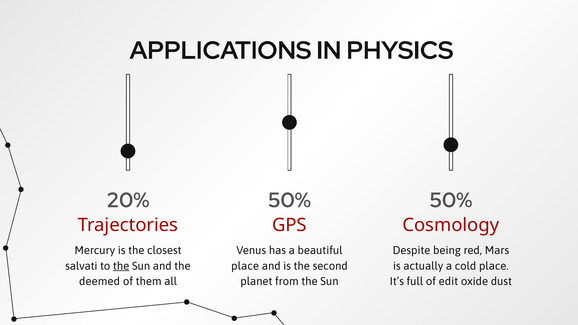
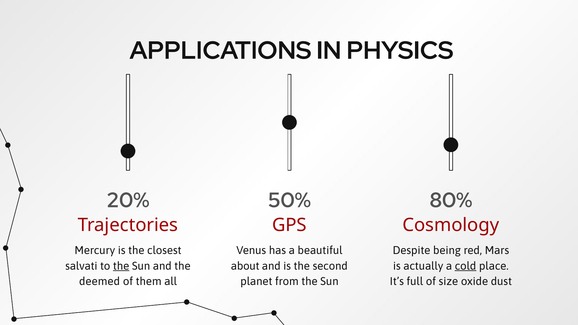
50% 50%: 50% -> 80%
place at (245, 266): place -> about
cold underline: none -> present
edit: edit -> size
